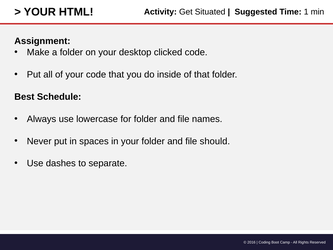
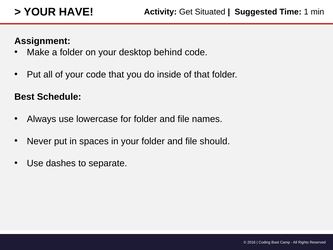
HTML: HTML -> HAVE
clicked: clicked -> behind
